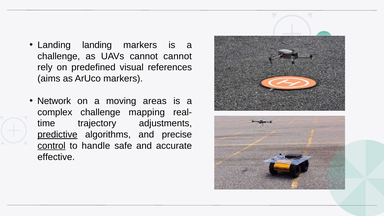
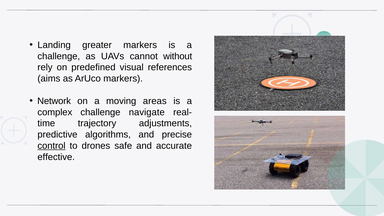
Landing landing: landing -> greater
cannot cannot: cannot -> without
mapping: mapping -> navigate
predictive underline: present -> none
handle: handle -> drones
